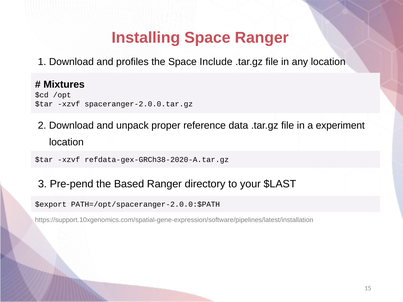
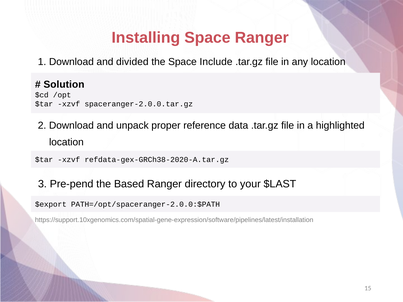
profiles: profiles -> divided
Mixtures: Mixtures -> Solution
experiment: experiment -> highlighted
